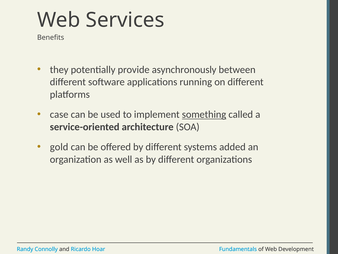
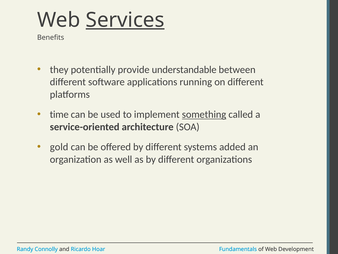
Services underline: none -> present
asynchronously: asynchronously -> understandable
case: case -> time
